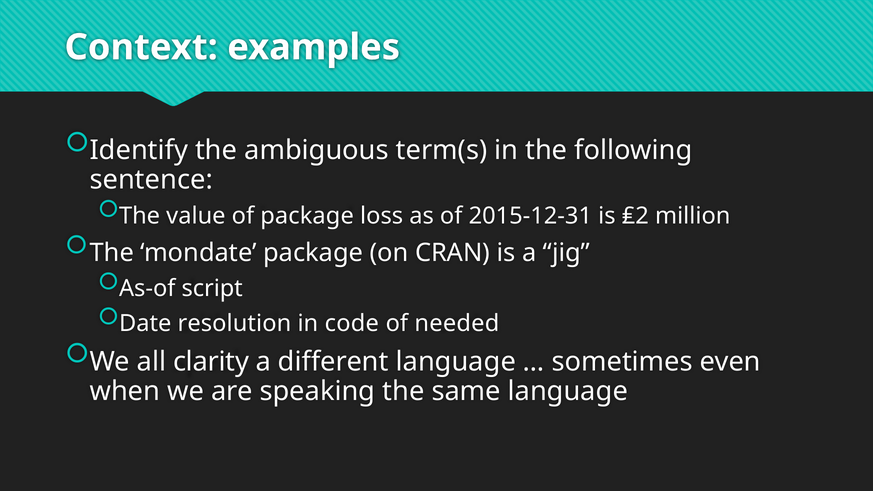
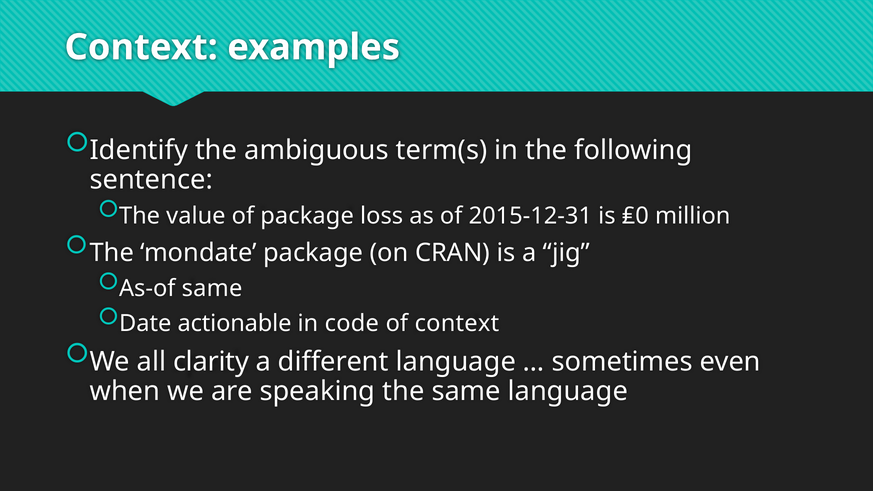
₤2: ₤2 -> ₤0
As-of script: script -> same
resolution: resolution -> actionable
of needed: needed -> context
